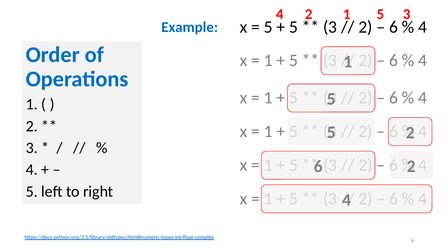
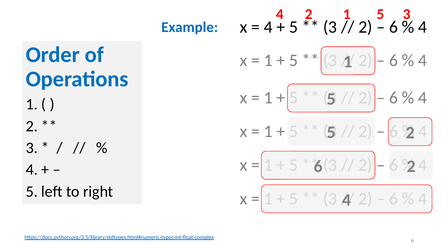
5 at (268, 27): 5 -> 4
